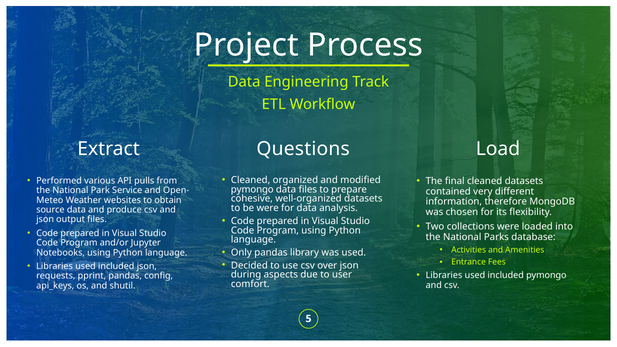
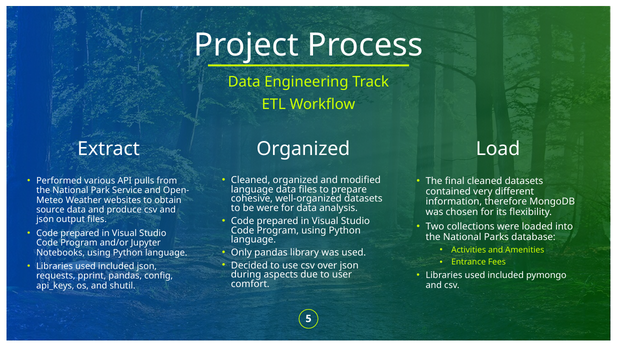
Questions at (303, 149): Questions -> Organized
pymongo at (252, 189): pymongo -> language
